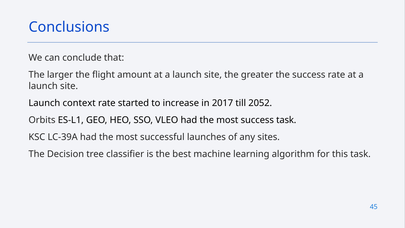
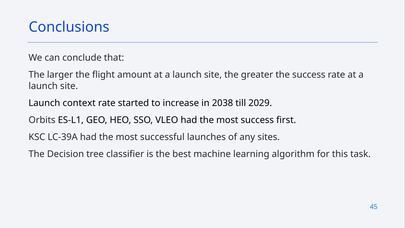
2017: 2017 -> 2038
2052: 2052 -> 2029
success task: task -> first
